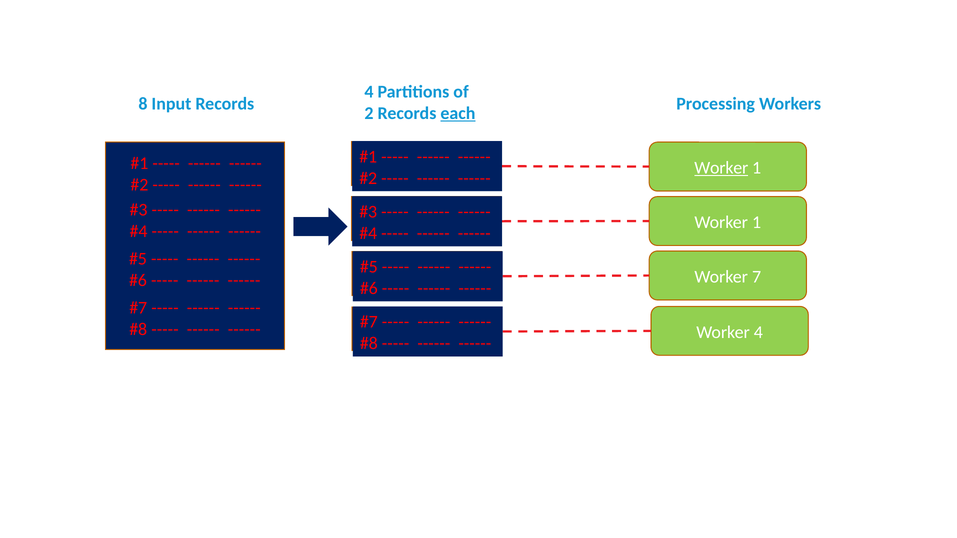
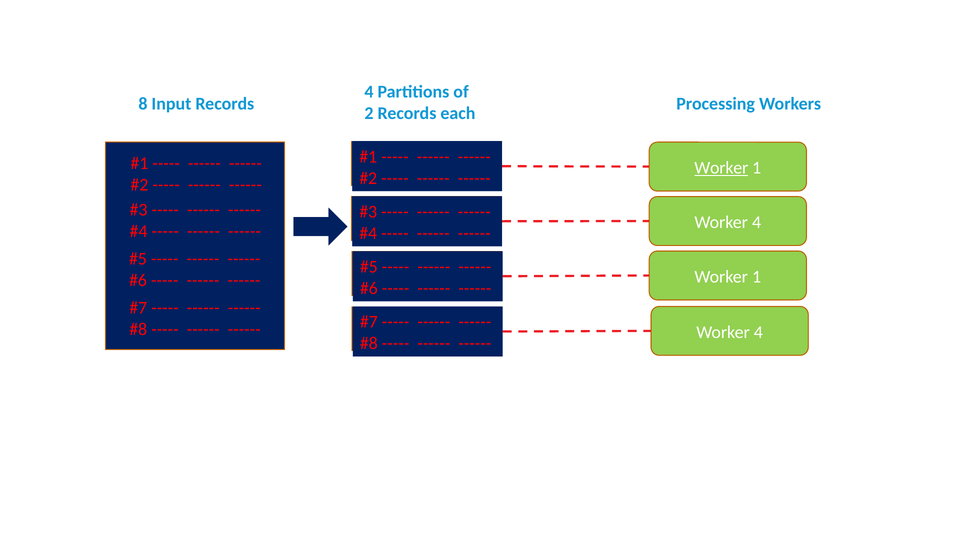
each underline: present -> none
1 at (757, 222): 1 -> 4
7 at (757, 277): 7 -> 1
